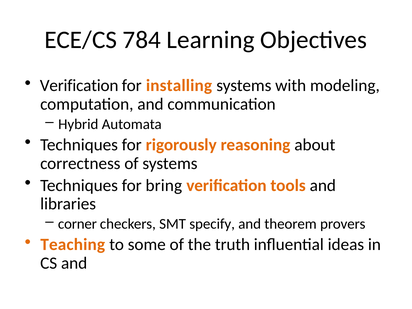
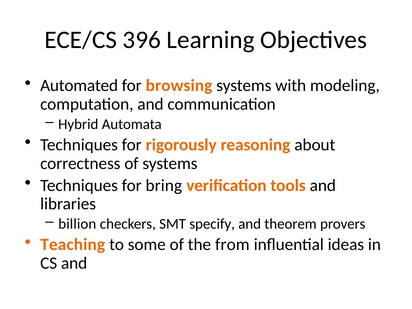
784: 784 -> 396
Verification at (79, 86): Verification -> Automated
installing: installing -> browsing
corner: corner -> billion
truth: truth -> from
